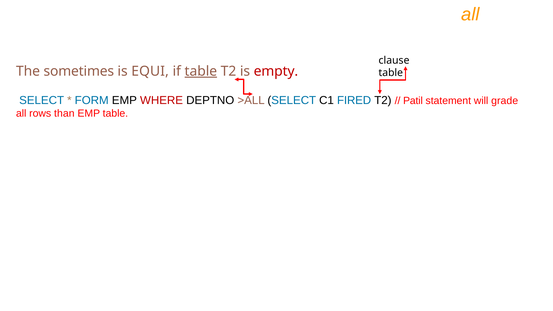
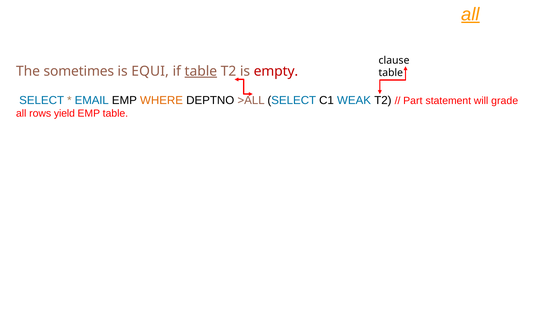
all at (471, 14) underline: none -> present
FORM: FORM -> EMAIL
WHERE colour: red -> orange
FIRED: FIRED -> WEAK
Patil: Patil -> Part
than: than -> yield
